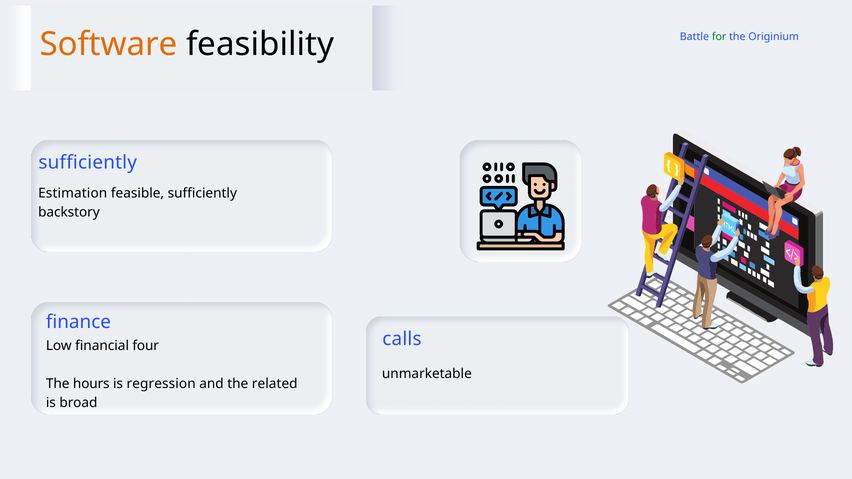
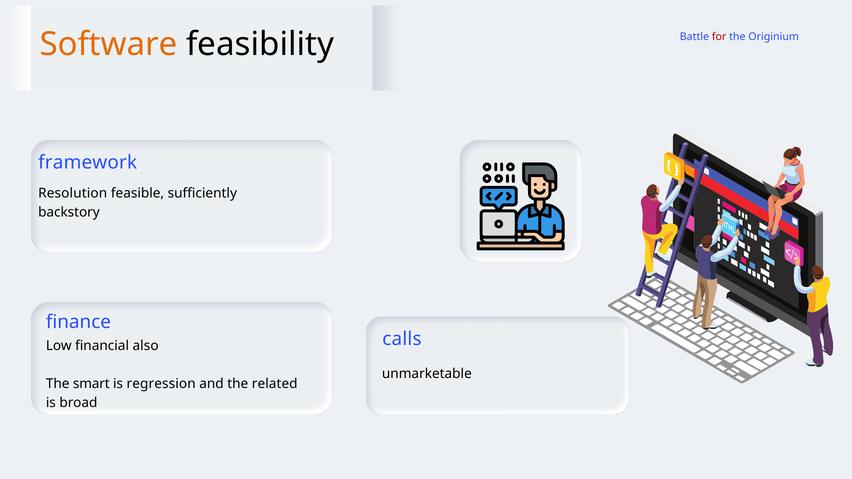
for colour: green -> red
sufficiently at (88, 163): sufficiently -> framework
Estimation: Estimation -> Resolution
four: four -> also
hours: hours -> smart
